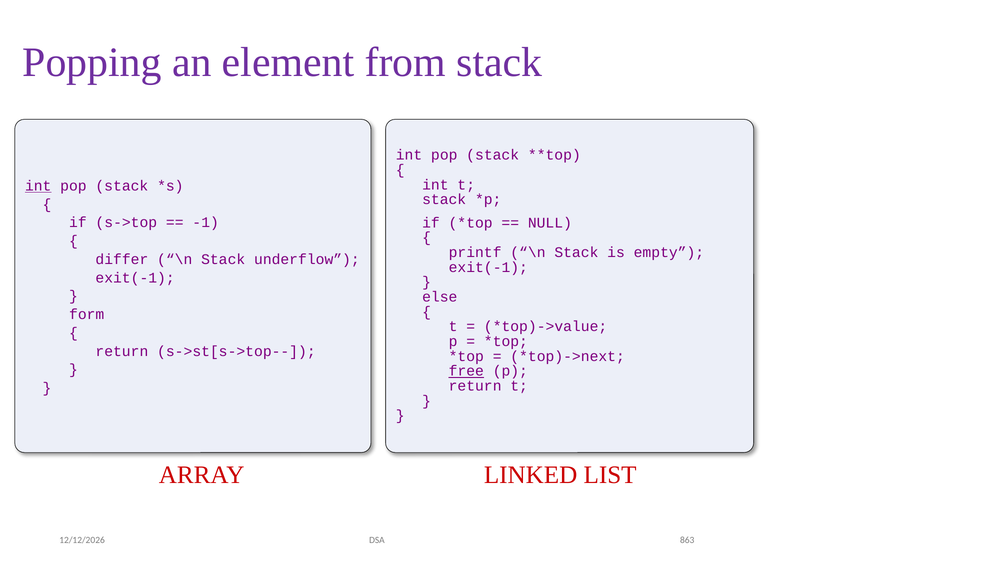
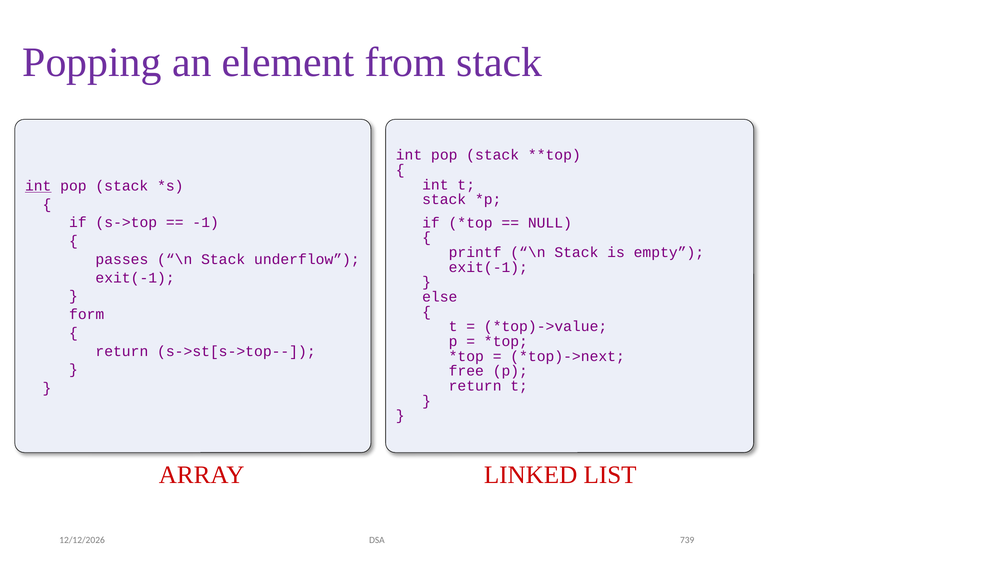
differ: differ -> passes
free underline: present -> none
863: 863 -> 739
